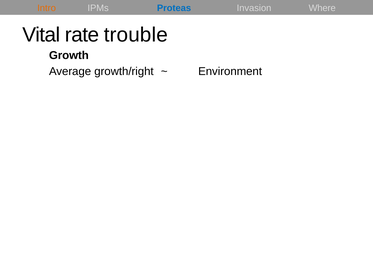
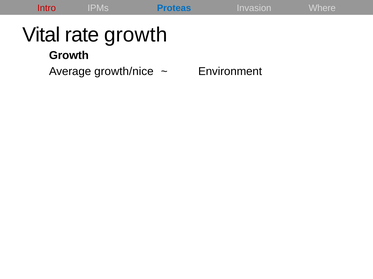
Intro colour: orange -> red
rate trouble: trouble -> growth
growth/right: growth/right -> growth/nice
